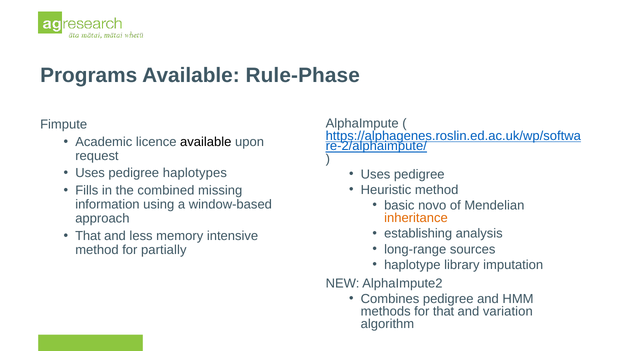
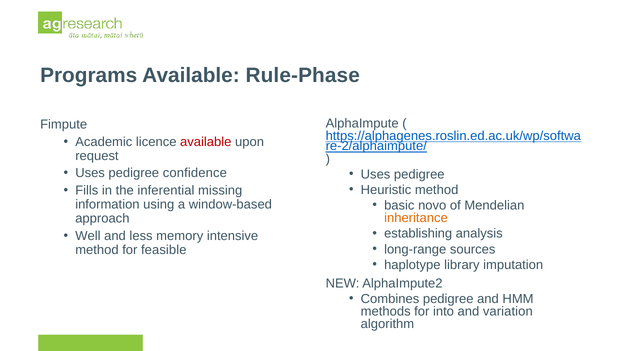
available at (206, 142) colour: black -> red
haplotypes: haplotypes -> confidence
combined: combined -> inferential
That at (88, 236): That -> Well
partially: partially -> feasible
for that: that -> into
